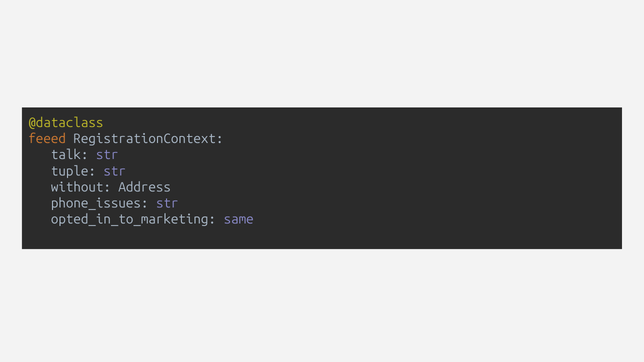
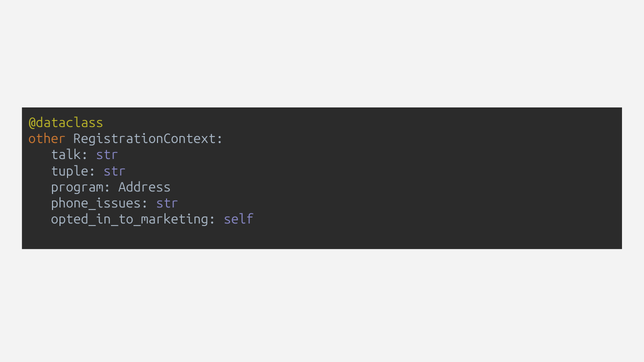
feeed: feeed -> other
without: without -> program
same: same -> self
